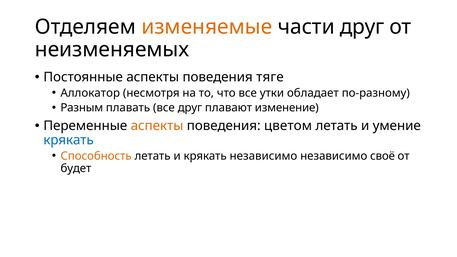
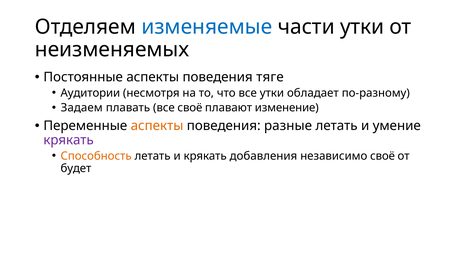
изменяемые colour: orange -> blue
части друг: друг -> утки
Аллокатор: Аллокатор -> Аудитории
Разным: Разным -> Задаем
все друг: друг -> своё
цветом: цветом -> разные
крякать at (69, 140) colour: blue -> purple
крякать независимо: независимо -> добавления
